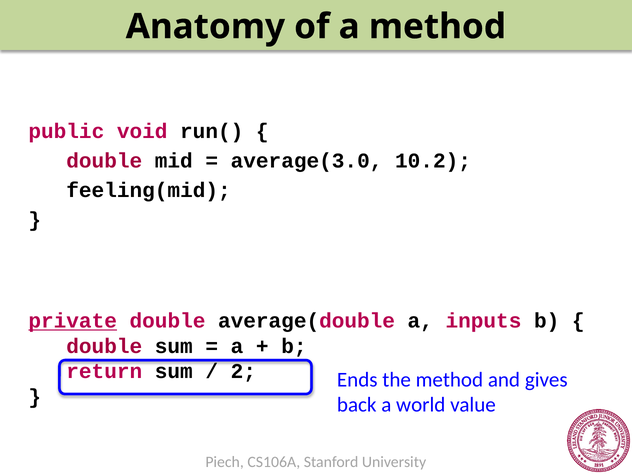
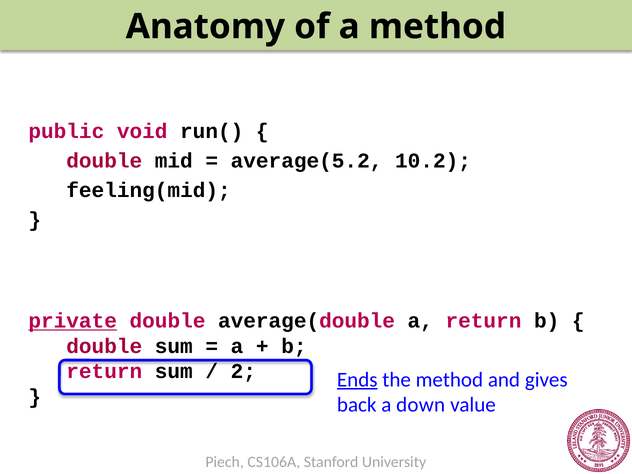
average(3.0: average(3.0 -> average(5.2
a inputs: inputs -> return
Ends underline: none -> present
world: world -> down
